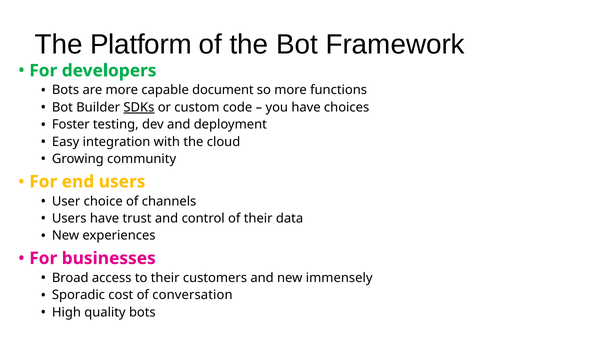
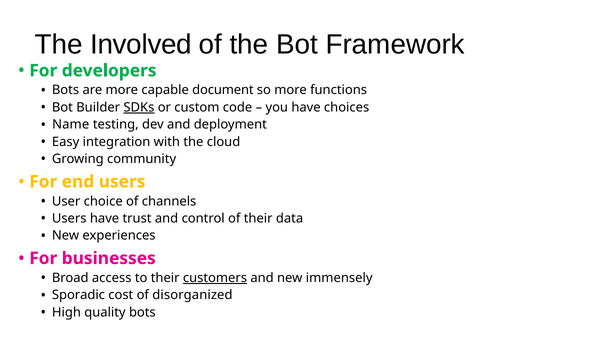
Platform: Platform -> Involved
Foster: Foster -> Name
customers underline: none -> present
conversation: conversation -> disorganized
